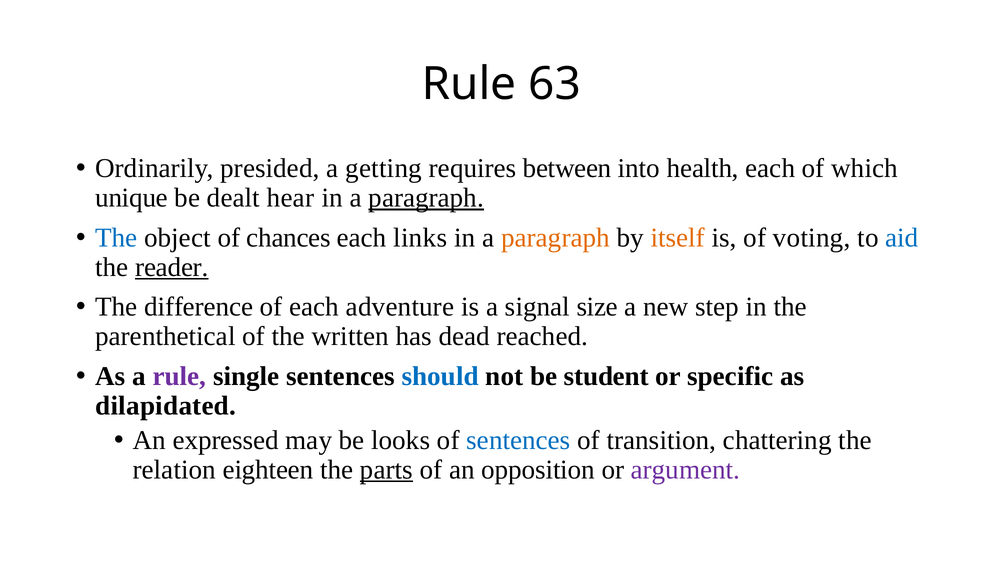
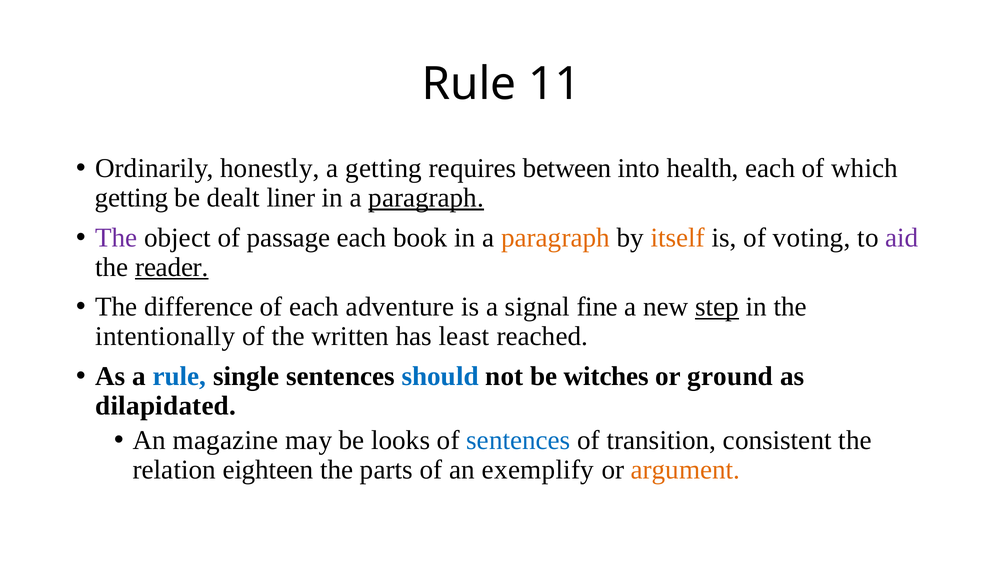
63: 63 -> 11
presided: presided -> honestly
unique at (132, 198): unique -> getting
hear: hear -> liner
The at (116, 238) colour: blue -> purple
chances: chances -> passage
links: links -> book
aid colour: blue -> purple
size: size -> fine
step underline: none -> present
parenthetical: parenthetical -> intentionally
dead: dead -> least
rule at (179, 376) colour: purple -> blue
student: student -> witches
specific: specific -> ground
expressed: expressed -> magazine
chattering: chattering -> consistent
parts underline: present -> none
opposition: opposition -> exemplify
argument colour: purple -> orange
